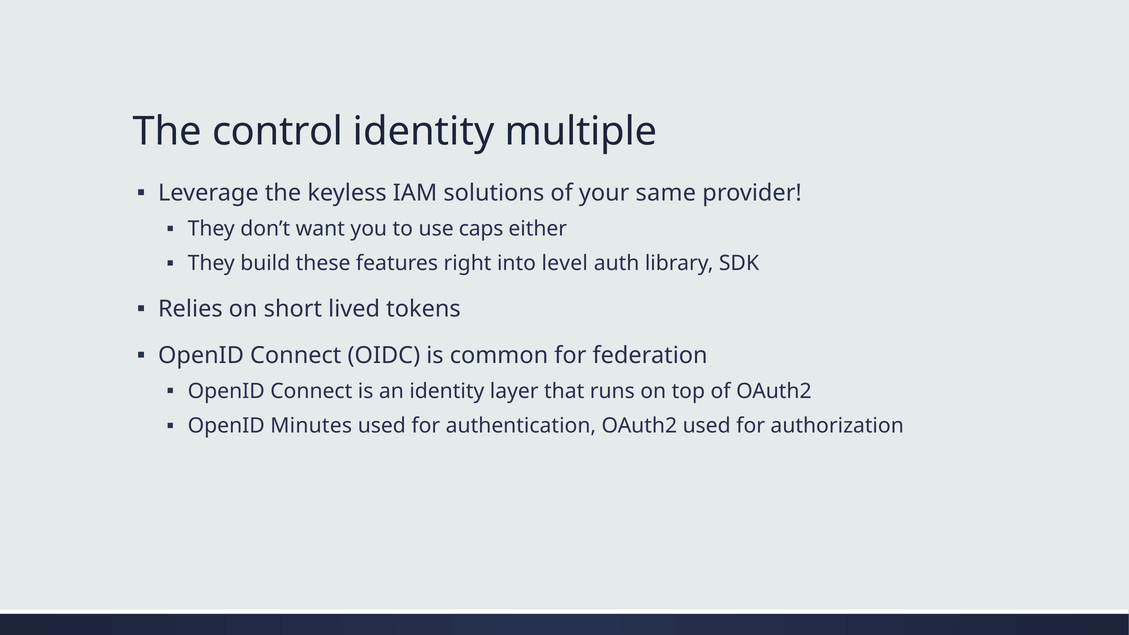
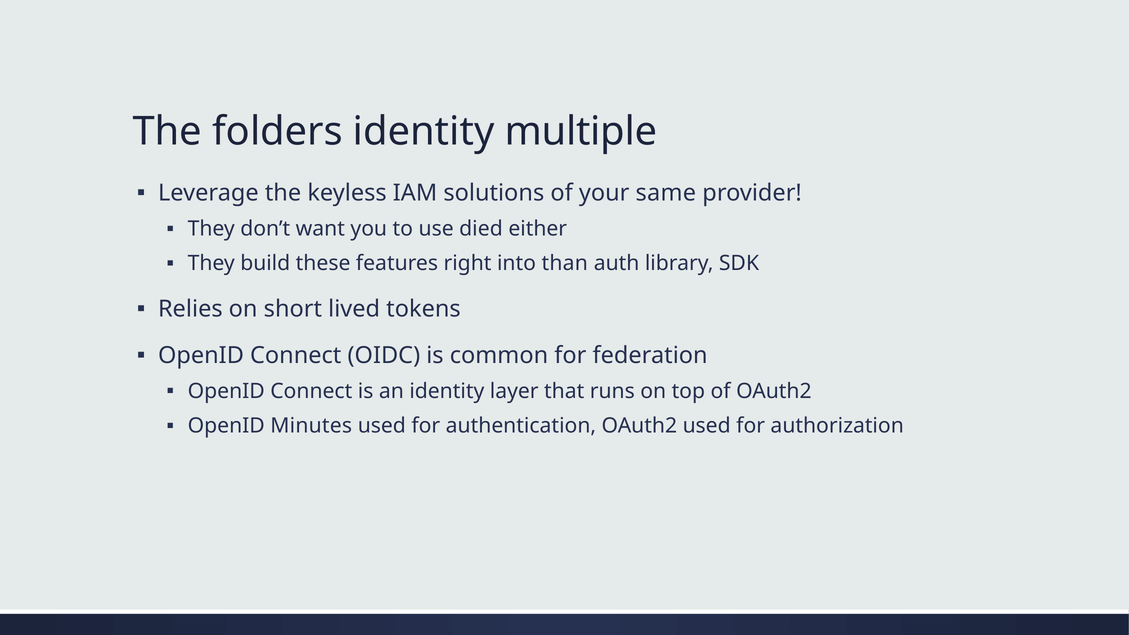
control: control -> folders
caps: caps -> died
level: level -> than
